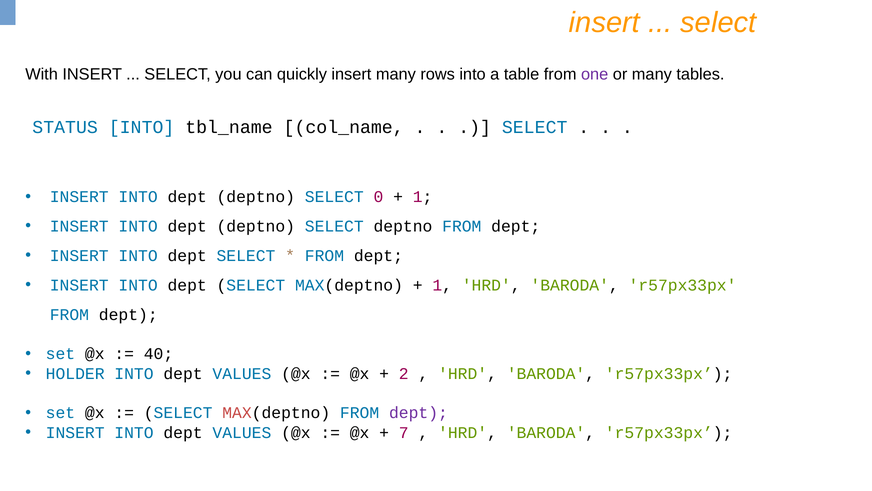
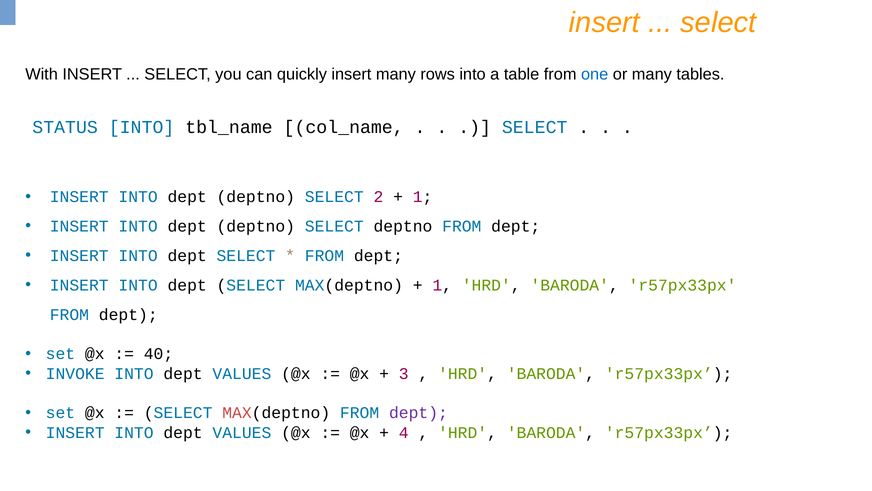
one colour: purple -> blue
0: 0 -> 2
HOLDER: HOLDER -> INVOKE
2: 2 -> 3
7: 7 -> 4
